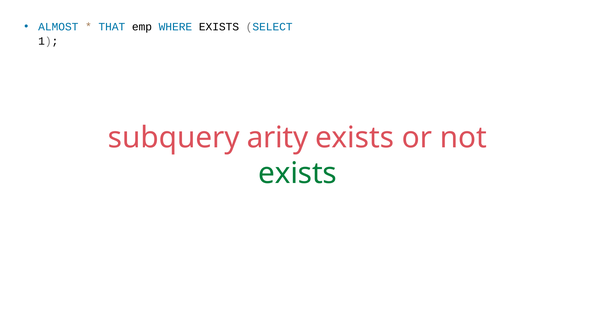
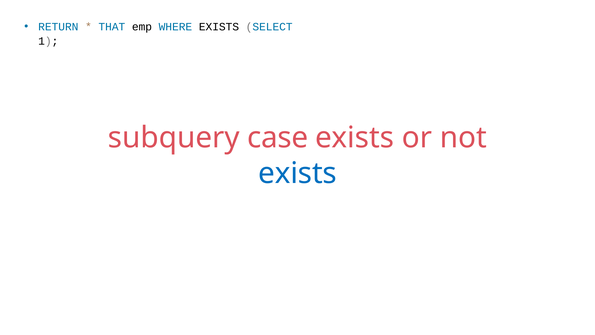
ALMOST: ALMOST -> RETURN
arity: arity -> case
exists at (297, 173) colour: green -> blue
